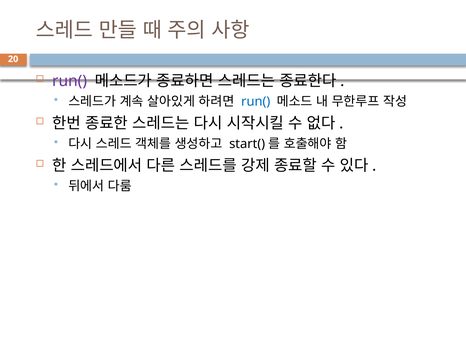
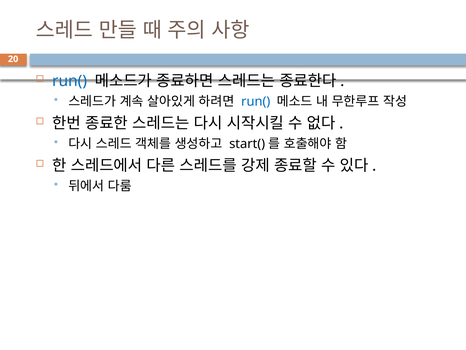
run( at (70, 81) colour: purple -> blue
